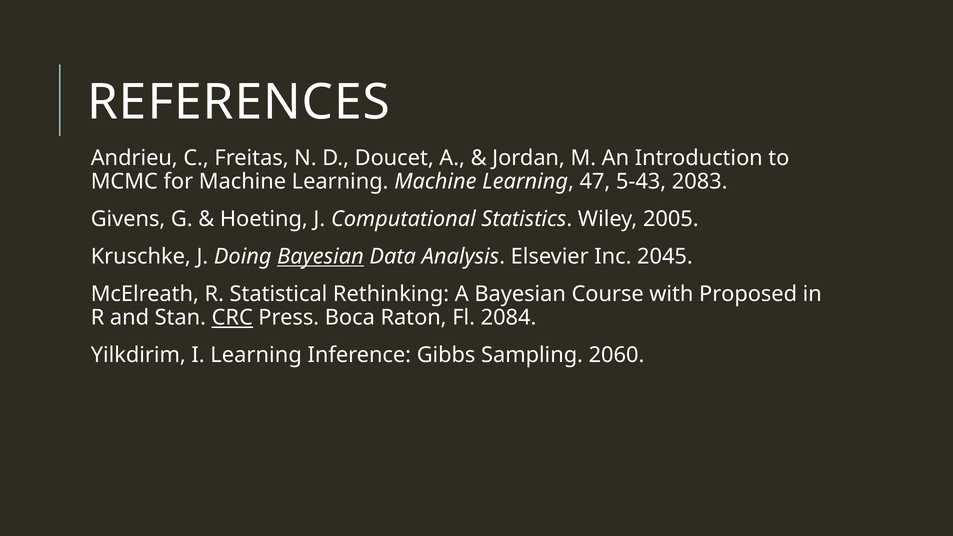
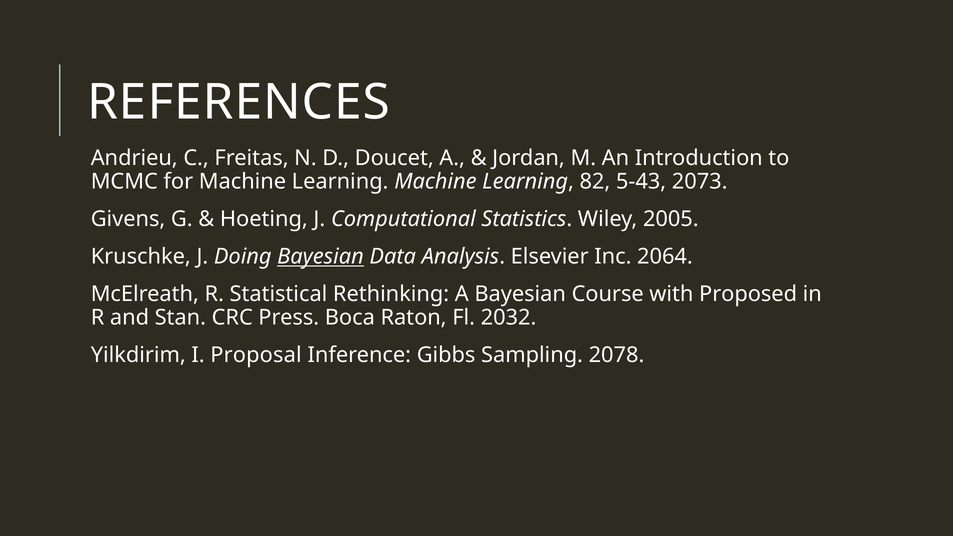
47: 47 -> 82
2083: 2083 -> 2073
2045: 2045 -> 2064
CRC underline: present -> none
2084: 2084 -> 2032
I Learning: Learning -> Proposal
2060: 2060 -> 2078
